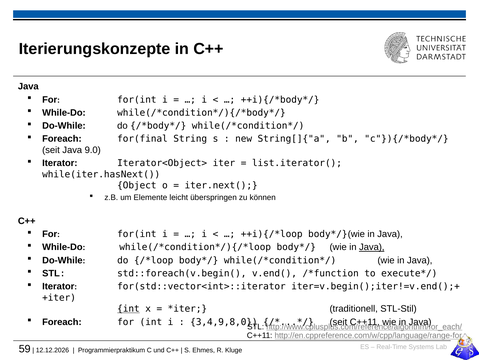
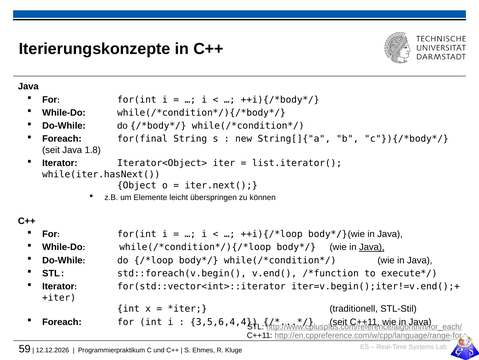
9.0: 9.0 -> 1.8
int at (128, 308) underline: present -> none
3,4,9,8,0: 3,4,9,8,0 -> 3,5,6,4,4
